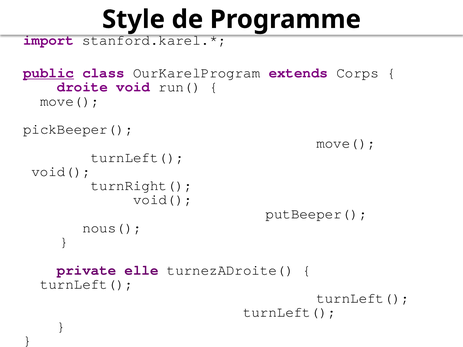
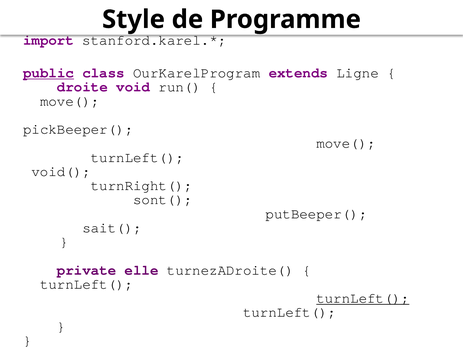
Corps: Corps -> Ligne
void( at (163, 200): void( -> sont(
nous(: nous( -> sait(
turnLeft( at (363, 298) underline: none -> present
